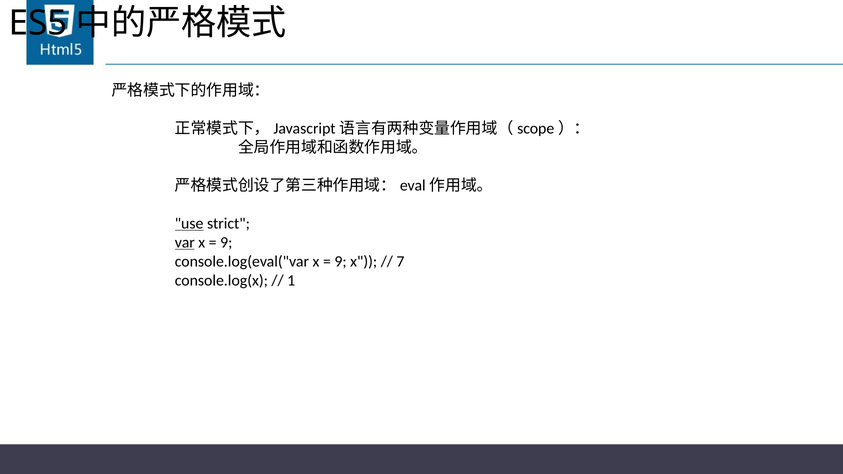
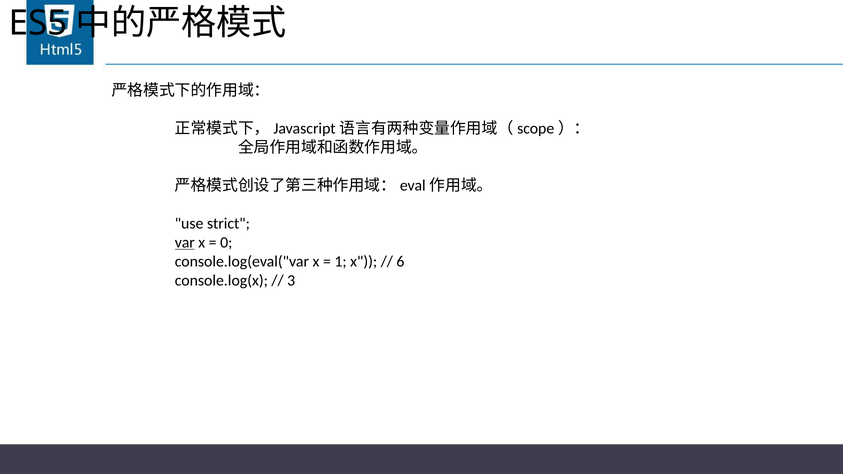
use underline: present -> none
9 at (226, 243): 9 -> 0
9 at (341, 261): 9 -> 1
7: 7 -> 6
1: 1 -> 3
